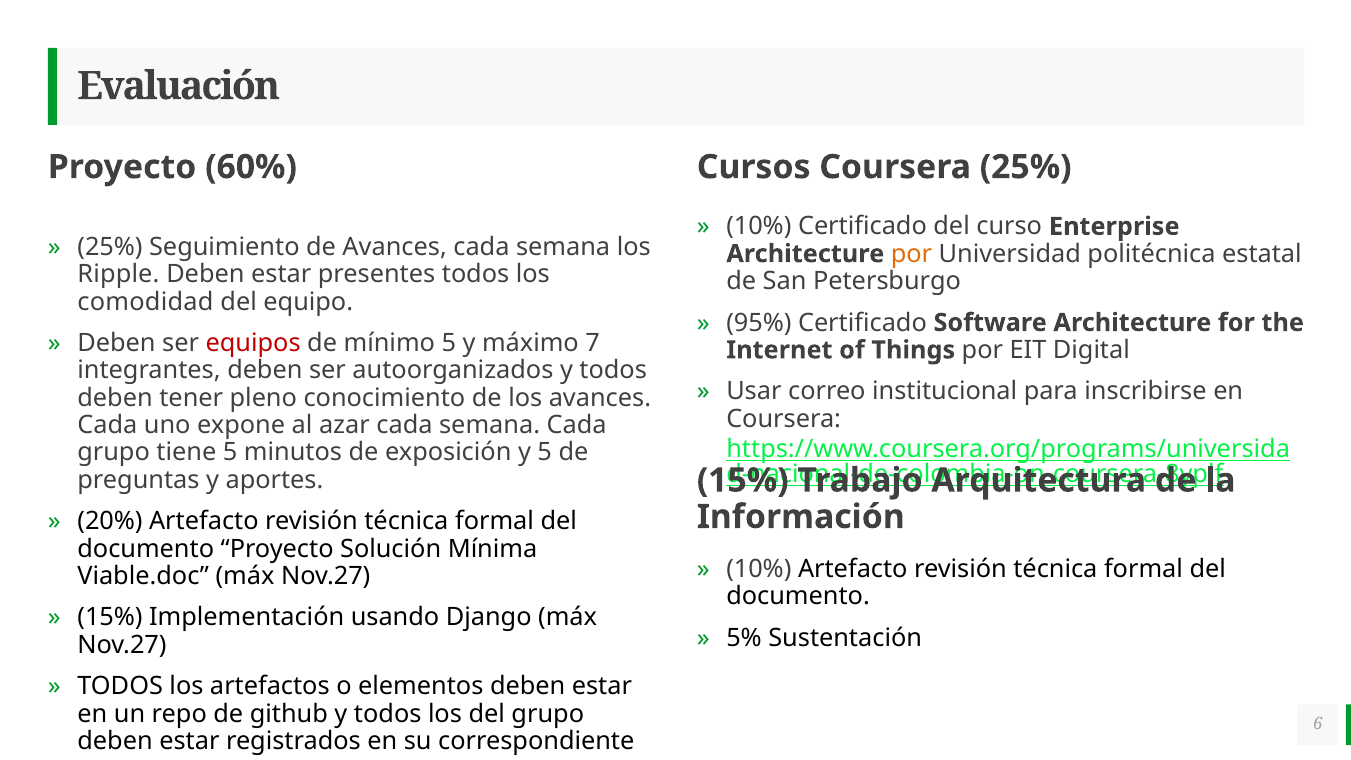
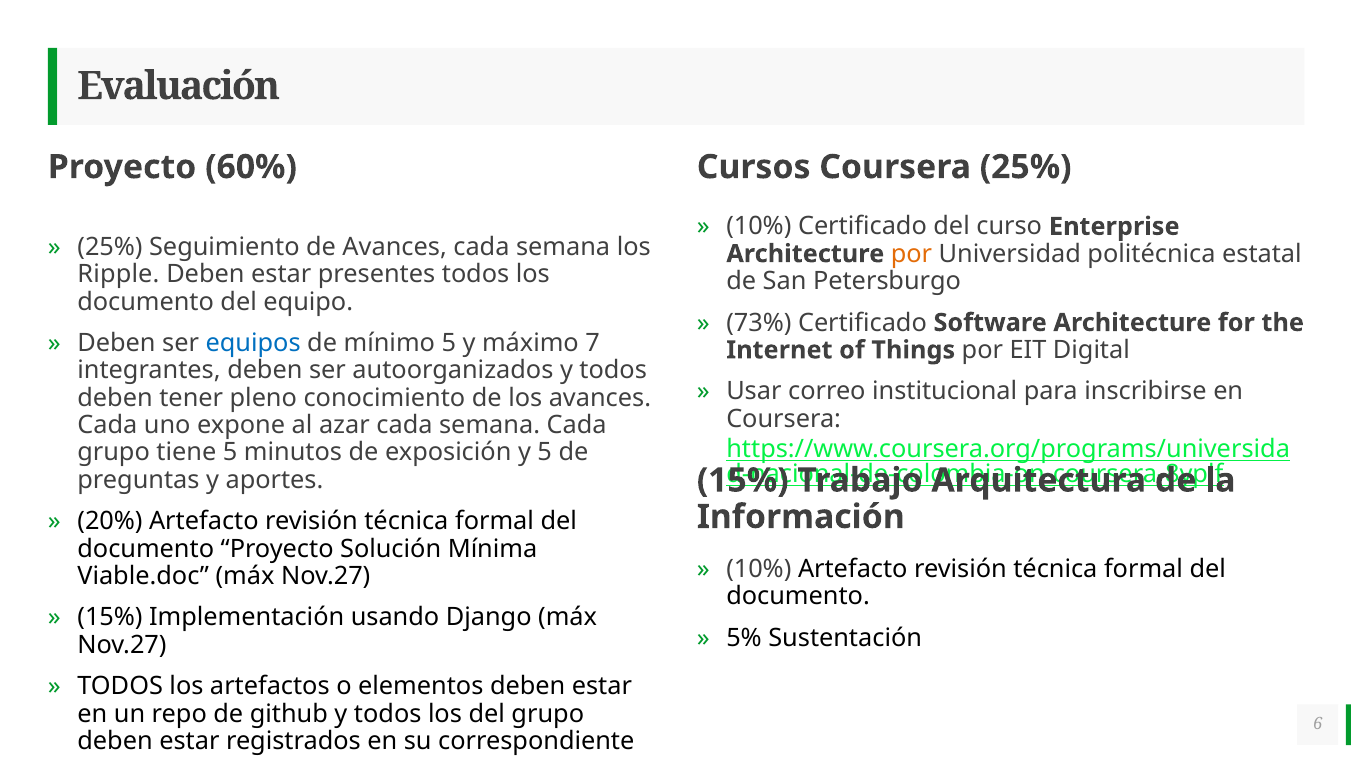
comodidad at (145, 302): comodidad -> documento
95%: 95% -> 73%
equipos colour: red -> blue
